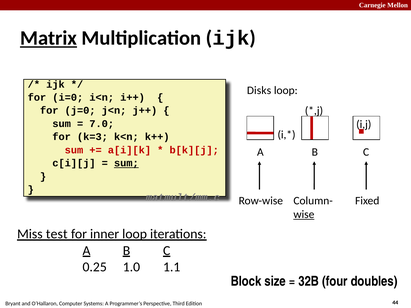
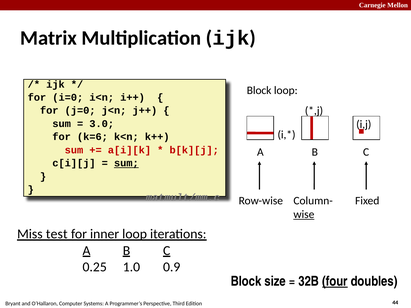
Matrix underline: present -> none
Disks at (259, 90): Disks -> Block
7.0: 7.0 -> 3.0
k=3: k=3 -> k=6
1.1: 1.1 -> 0.9
four underline: none -> present
